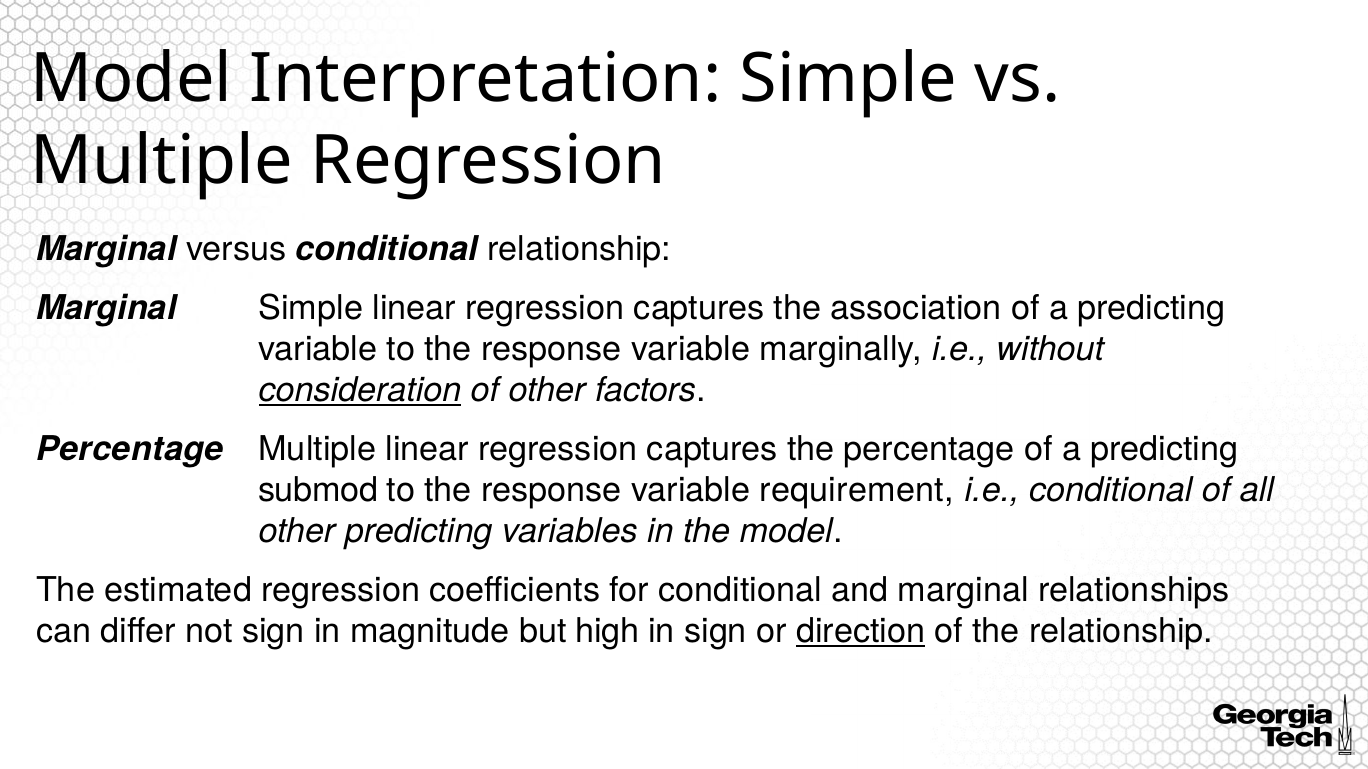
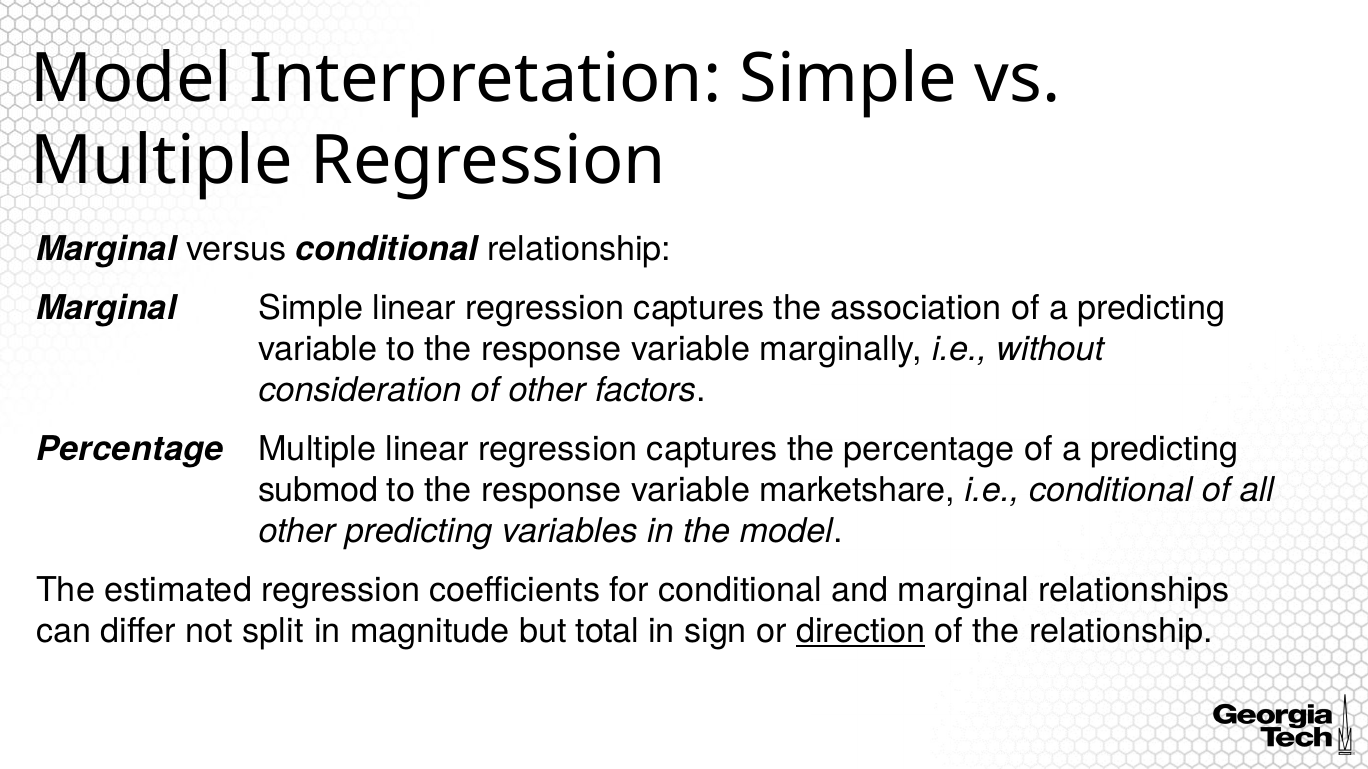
consideration underline: present -> none
requirement: requirement -> marketshare
not sign: sign -> split
high: high -> total
